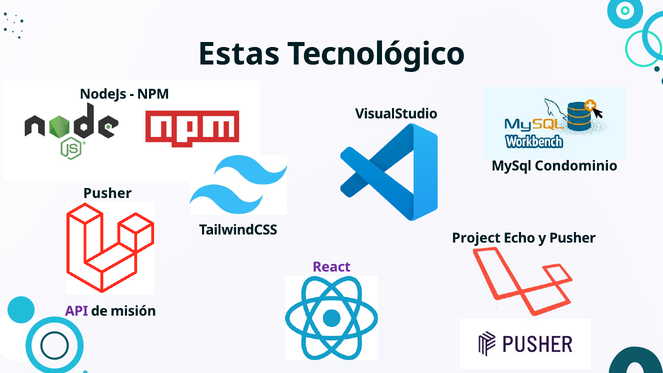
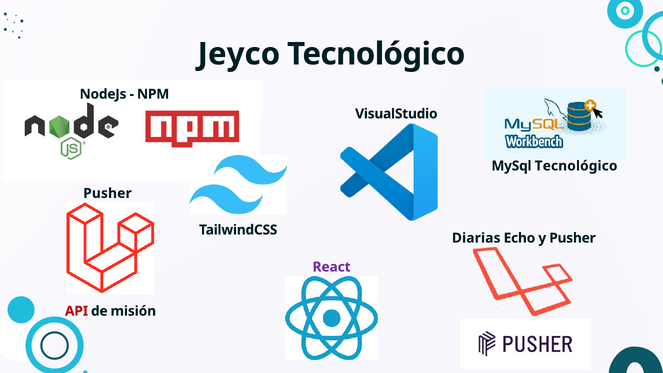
Estas: Estas -> Jeyco
MySql Condominio: Condominio -> Tecnológico
Project: Project -> Diarias
API colour: purple -> red
